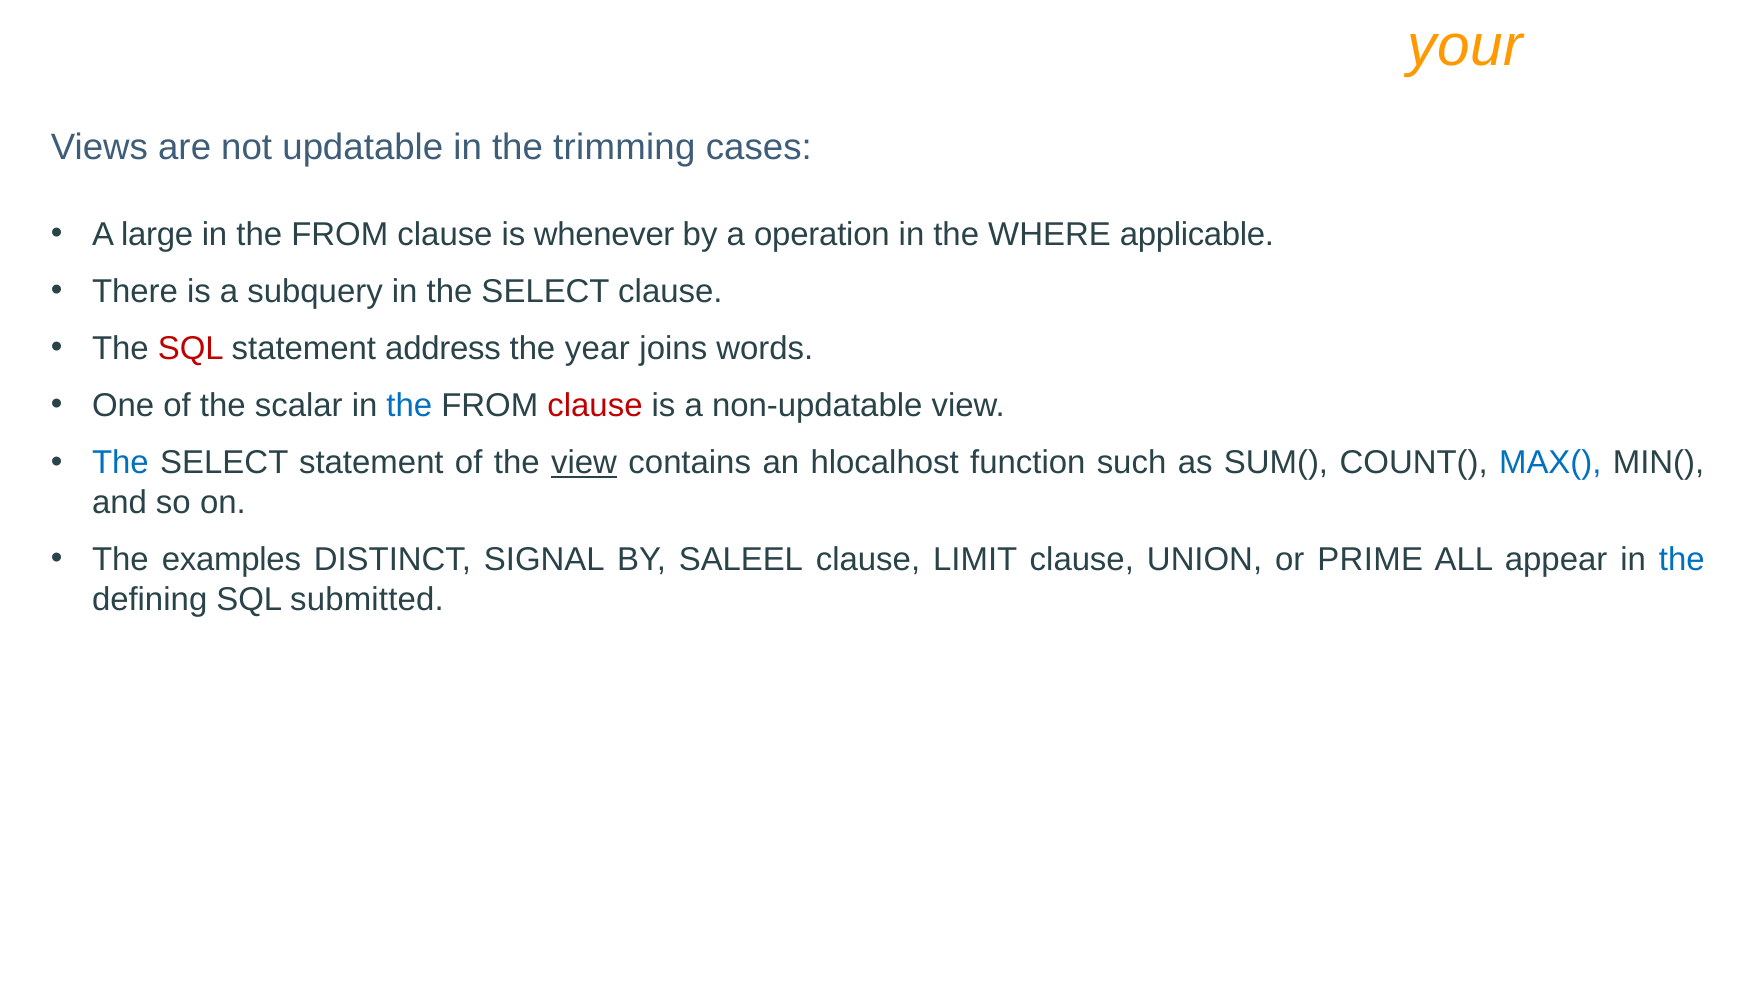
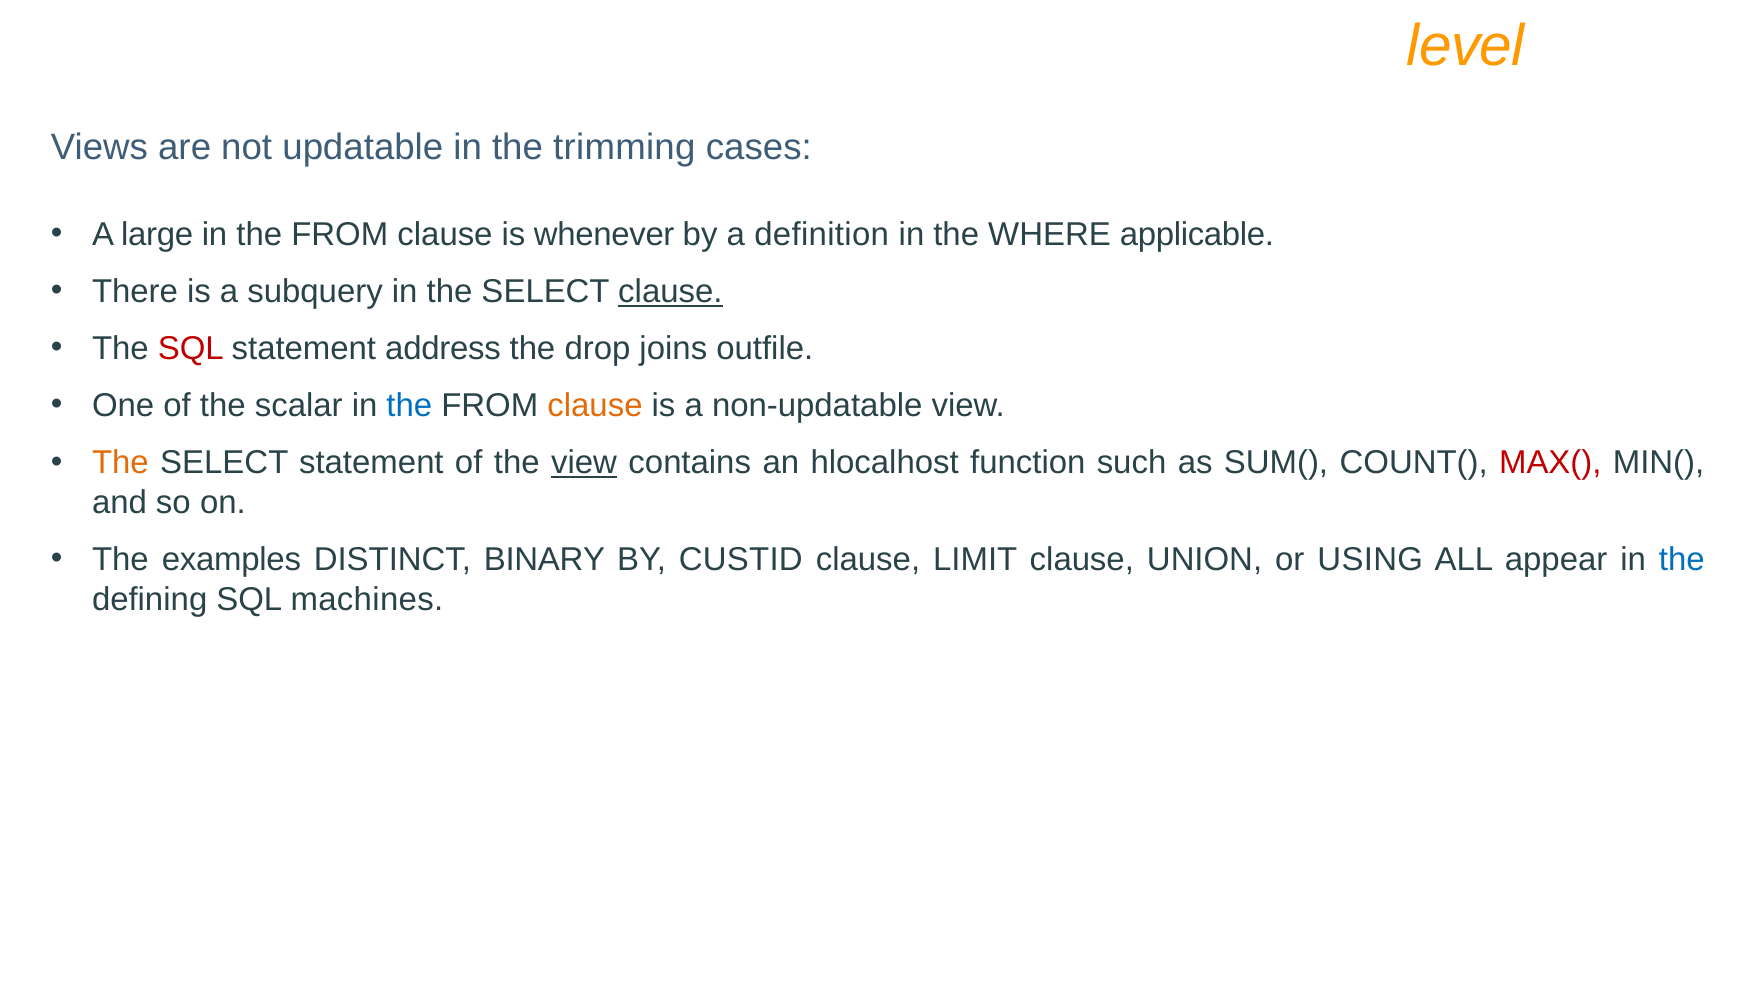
your: your -> level
operation: operation -> definition
clause at (670, 291) underline: none -> present
year: year -> drop
words: words -> outfile
clause at (595, 406) colour: red -> orange
The at (120, 463) colour: blue -> orange
MAX( colour: blue -> red
SIGNAL: SIGNAL -> BINARY
SALEEL: SALEEL -> CUSTID
PRIME: PRIME -> USING
submitted: submitted -> machines
